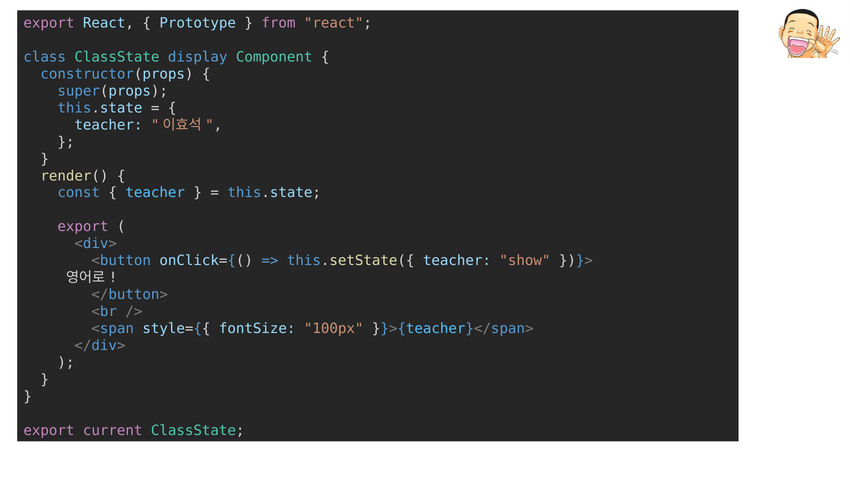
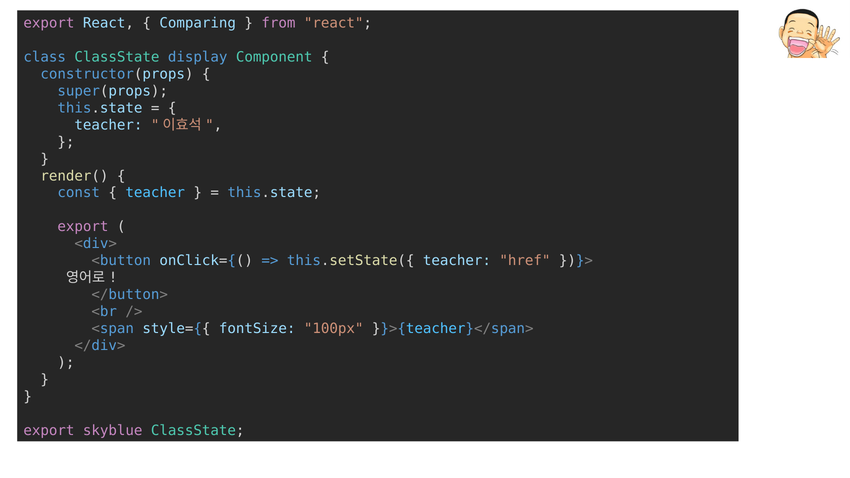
Prototype: Prototype -> Comparing
show: show -> href
current: current -> skyblue
